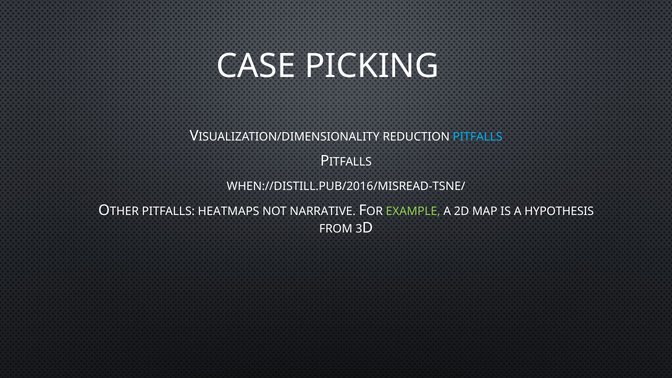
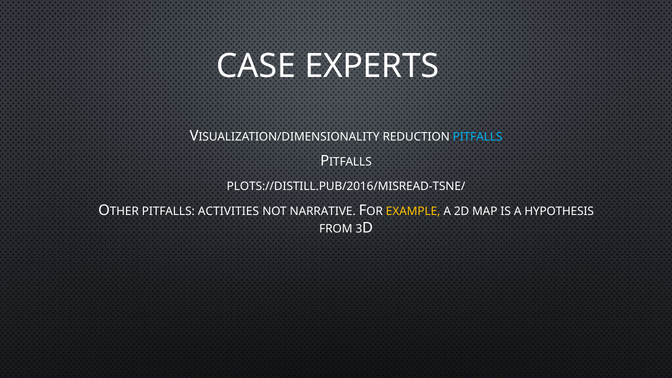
PICKING: PICKING -> EXPERTS
WHEN://DISTILL.PUB/2016/MISREAD-TSNE/: WHEN://DISTILL.PUB/2016/MISREAD-TSNE/ -> PLOTS://DISTILL.PUB/2016/MISREAD-TSNE/
HEATMAPS: HEATMAPS -> ACTIVITIES
EXAMPLE colour: light green -> yellow
